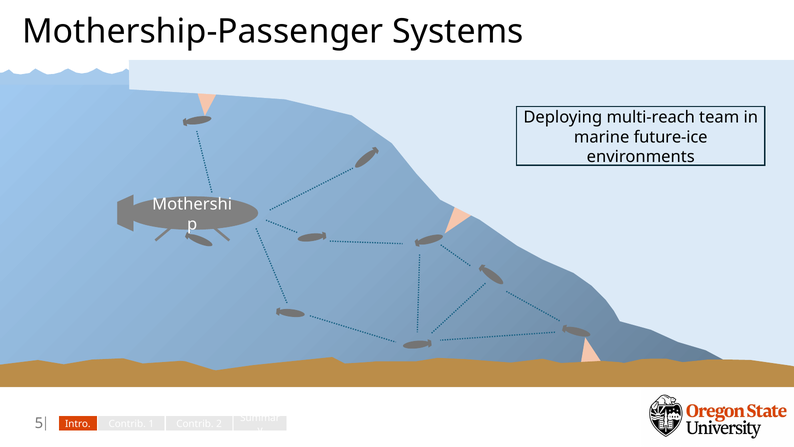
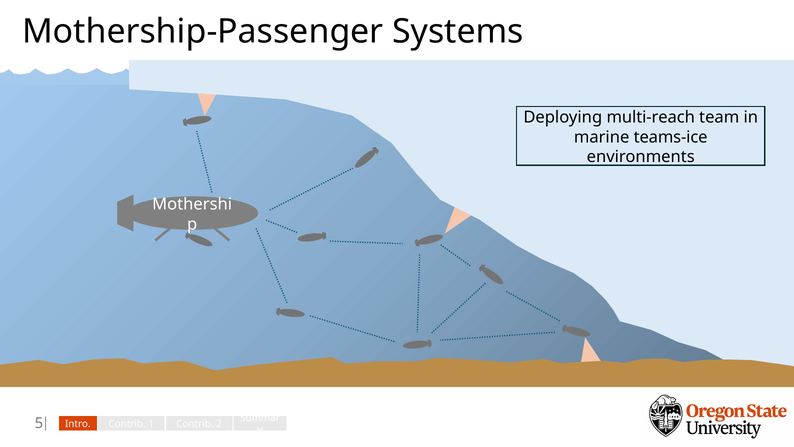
future-ice: future-ice -> teams-ice
